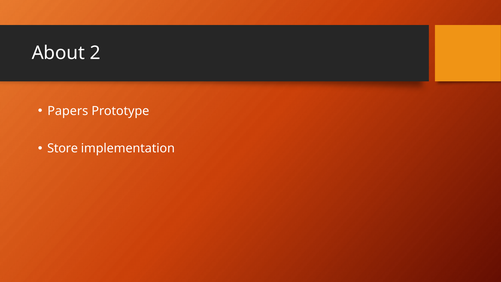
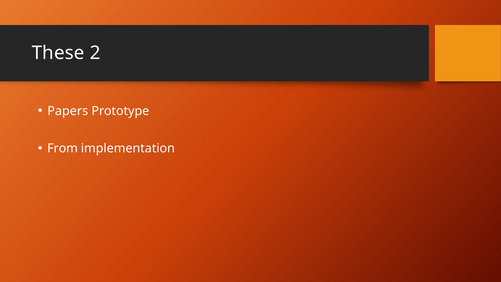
About: About -> These
Store: Store -> From
